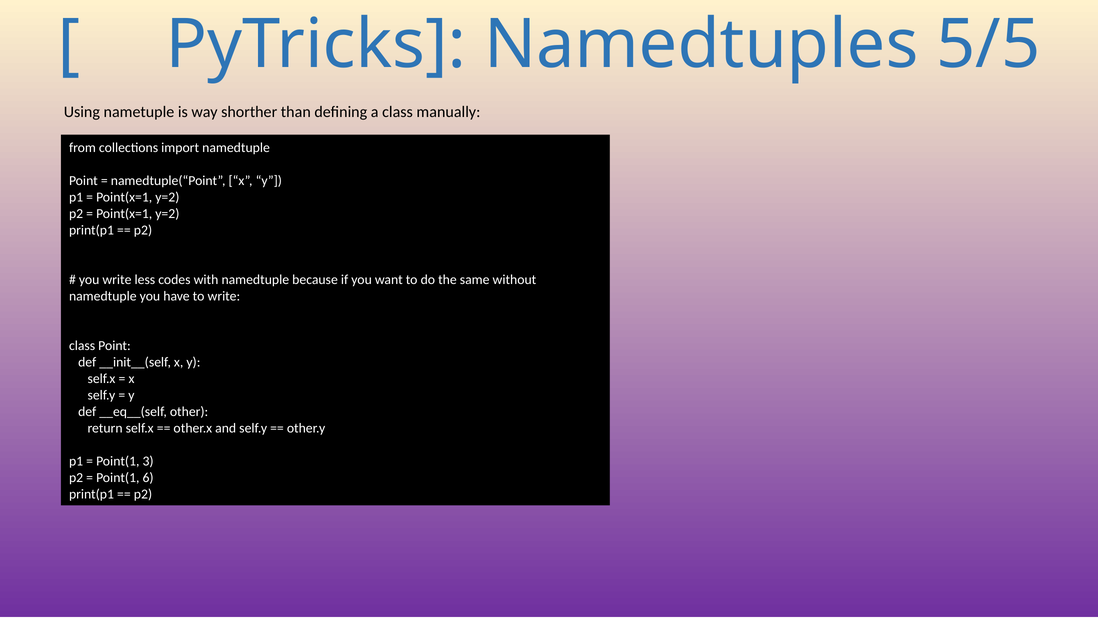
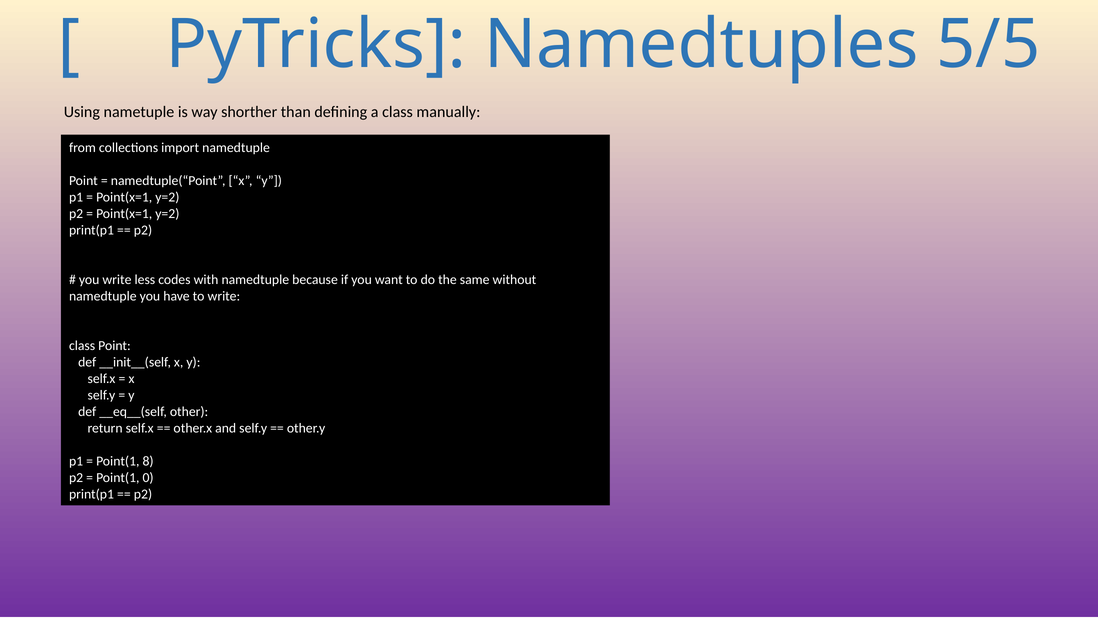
3: 3 -> 8
6: 6 -> 0
